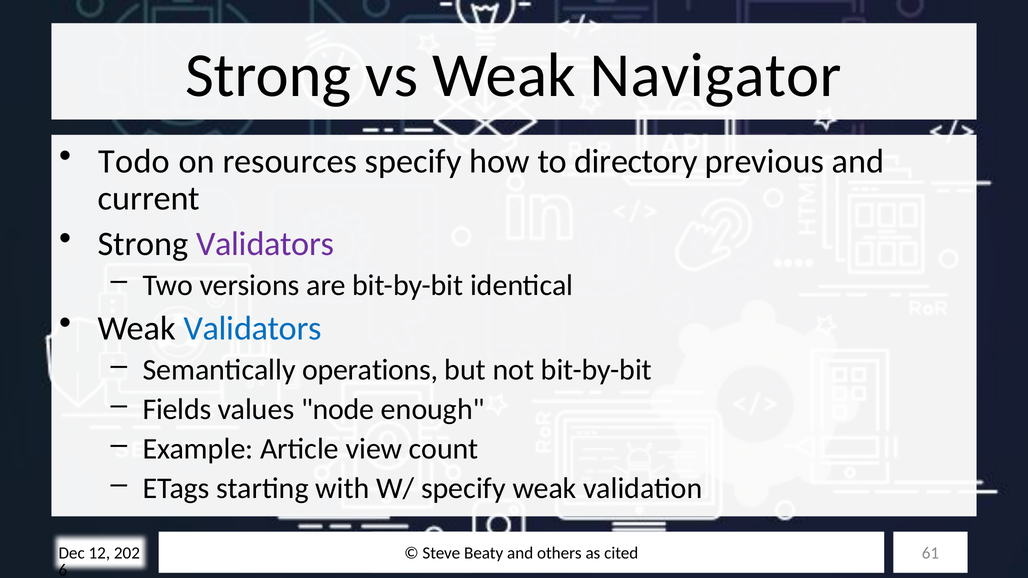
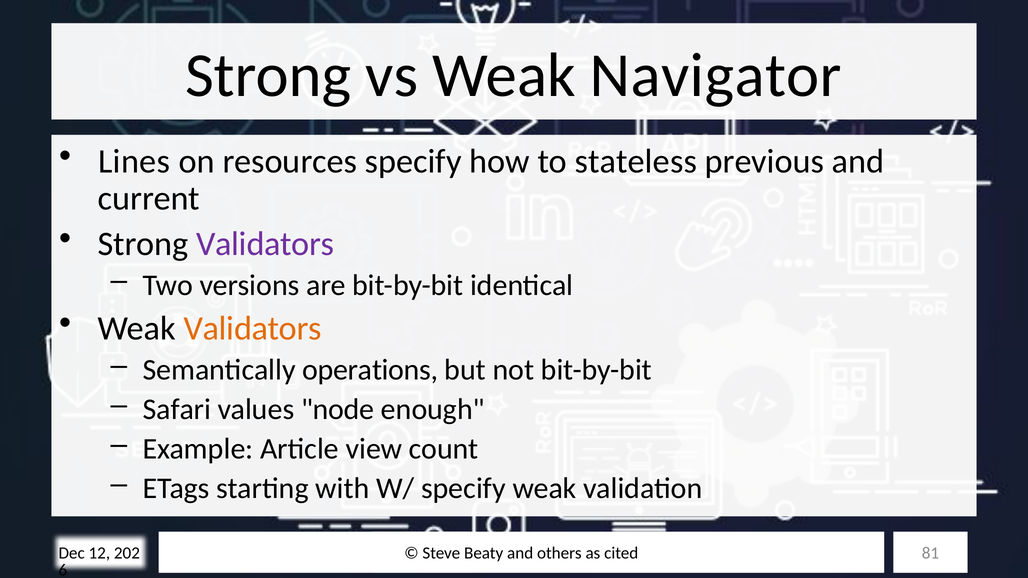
Todo: Todo -> Lines
directory: directory -> stateless
Validators at (253, 329) colour: blue -> orange
Fields: Fields -> Safari
61: 61 -> 81
